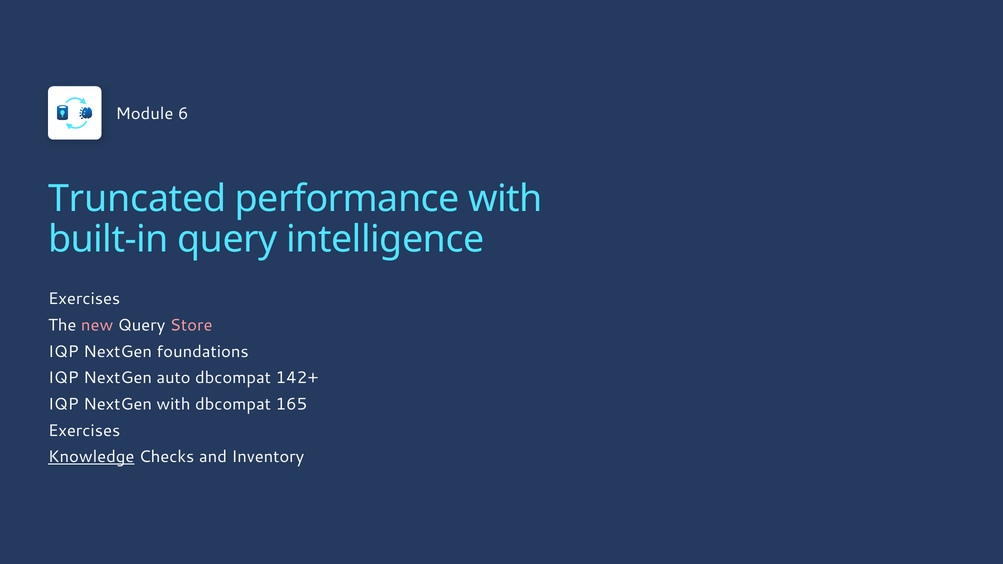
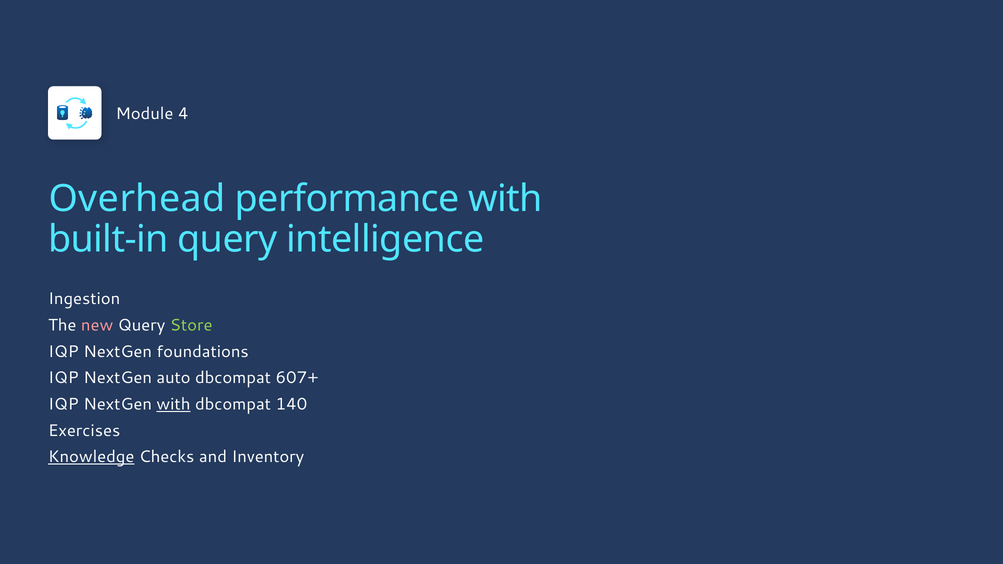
6: 6 -> 4
Truncated: Truncated -> Overhead
Exercises at (84, 299): Exercises -> Ingestion
Store colour: pink -> light green
142+: 142+ -> 607+
with at (173, 404) underline: none -> present
165: 165 -> 140
